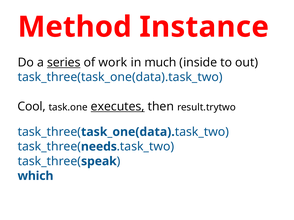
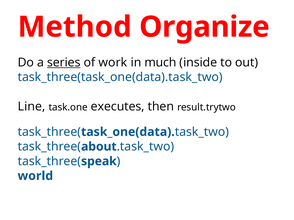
Instance: Instance -> Organize
Cool: Cool -> Line
executes underline: present -> none
needs: needs -> about
which: which -> world
